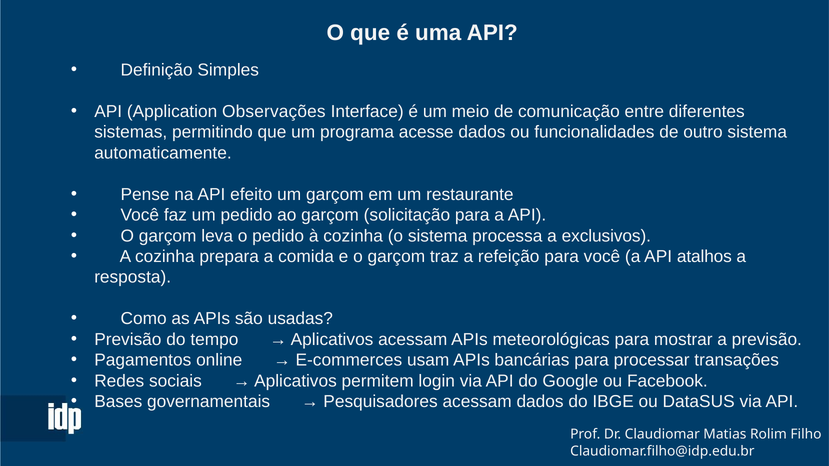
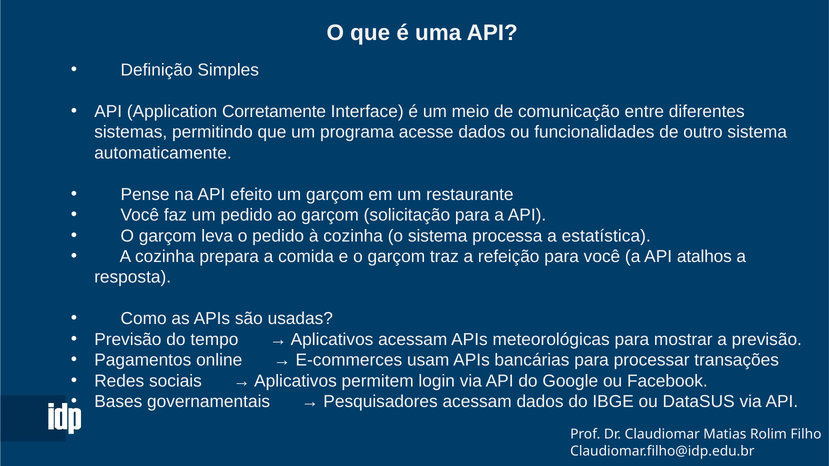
Observações: Observações -> Corretamente
exclusivos: exclusivos -> estatística
